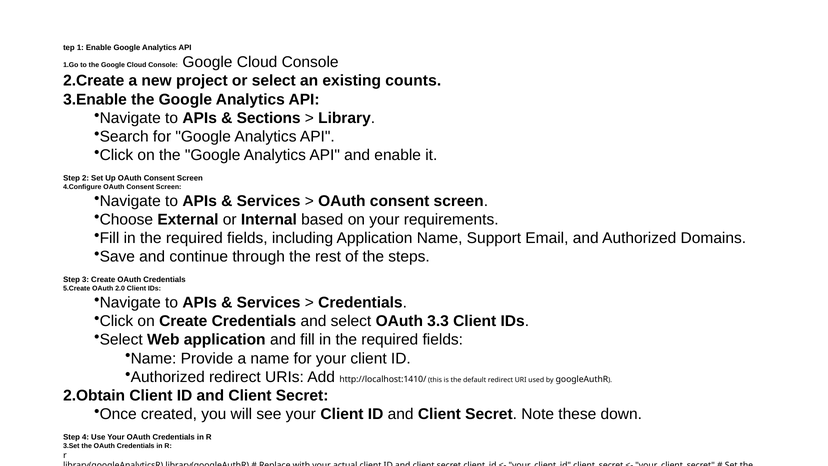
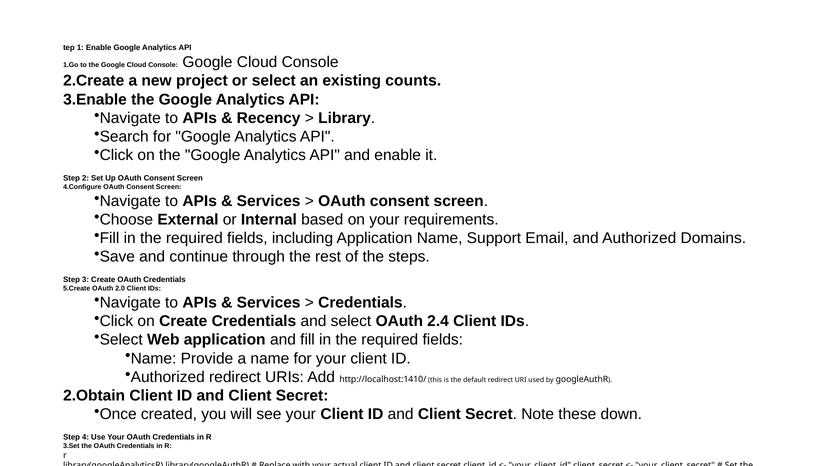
Sections: Sections -> Recency
3.3: 3.3 -> 2.4
